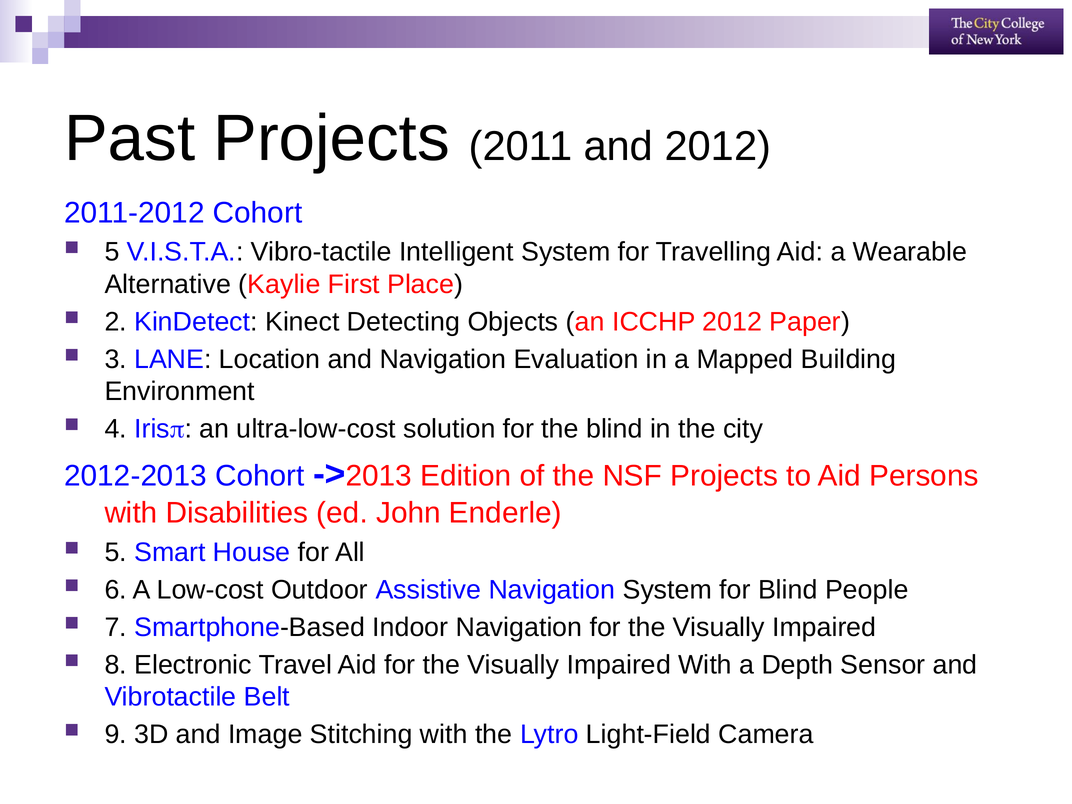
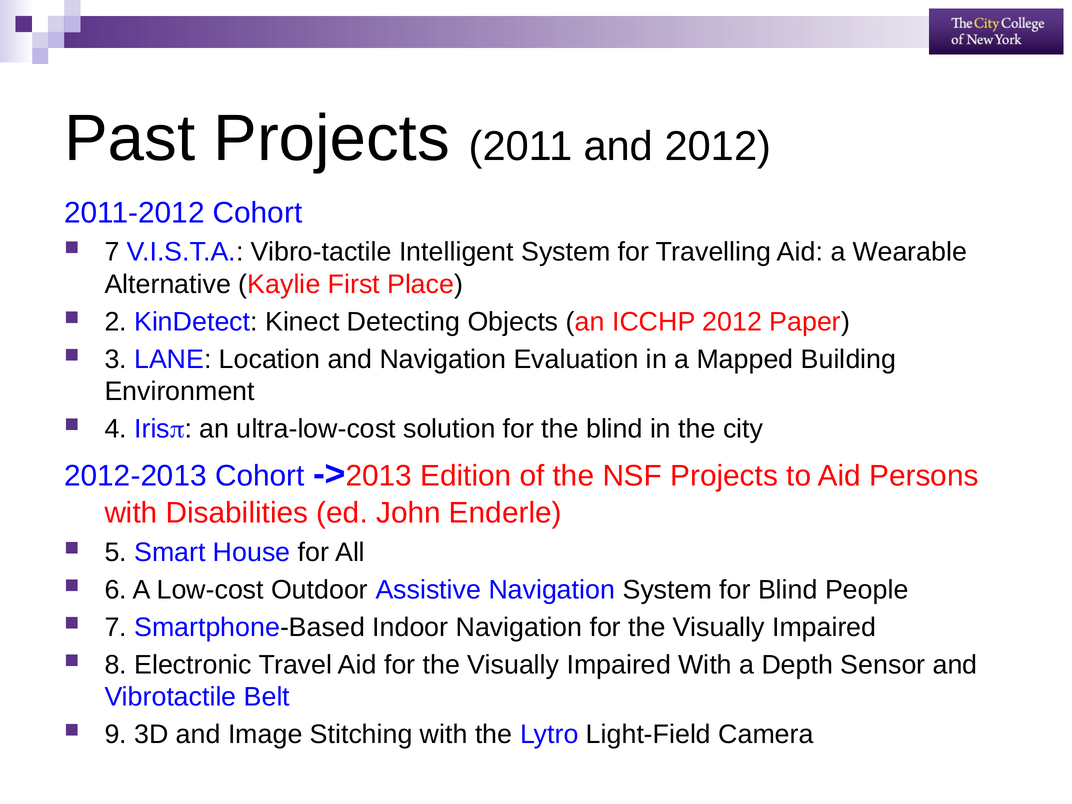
5 at (112, 252): 5 -> 7
